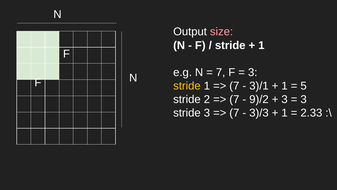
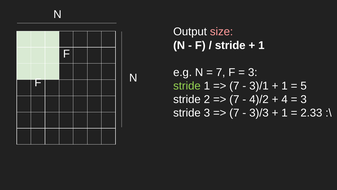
stride at (187, 86) colour: yellow -> light green
9)/2: 9)/2 -> 4)/2
3 at (285, 99): 3 -> 4
